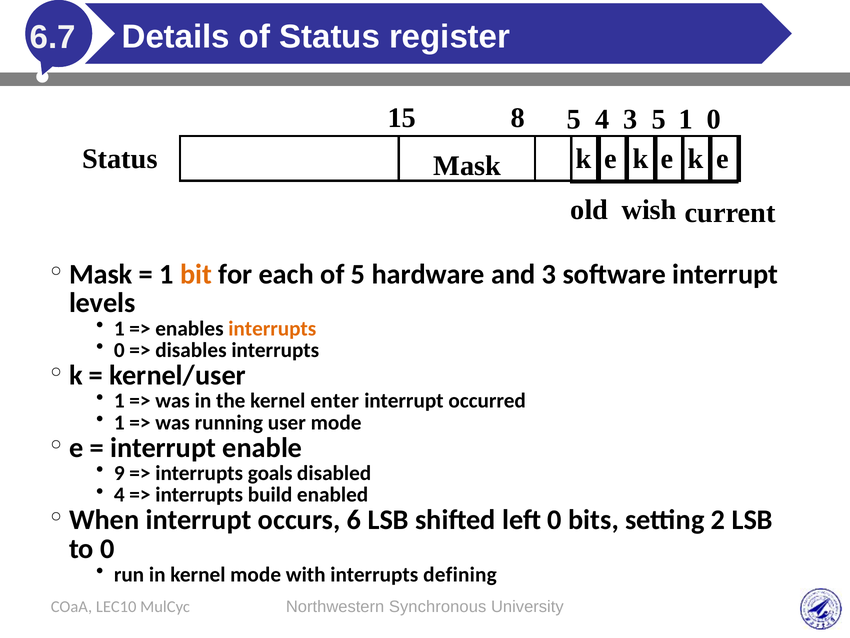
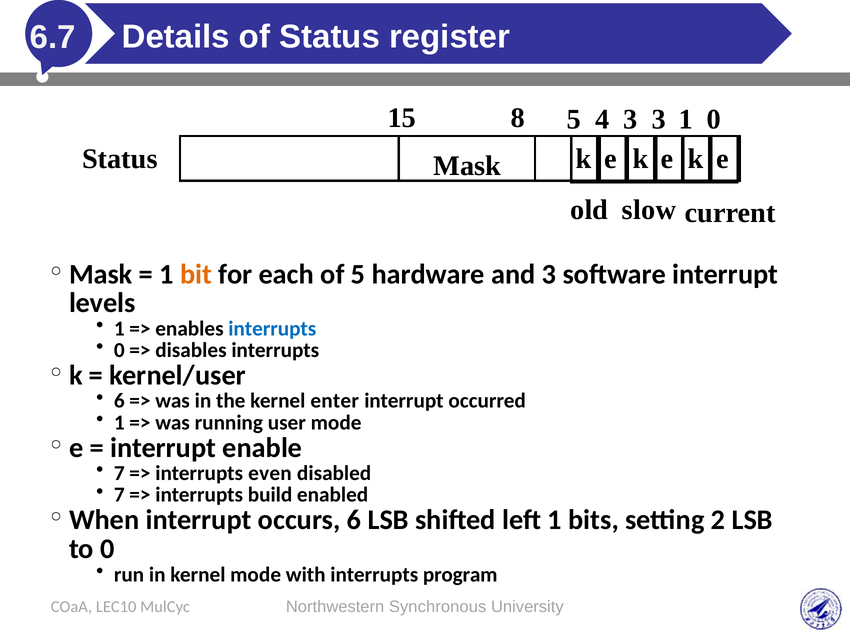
3 5: 5 -> 3
wish: wish -> slow
interrupts at (272, 328) colour: orange -> blue
1 at (119, 401): 1 -> 6
9 at (119, 473): 9 -> 7
goals: goals -> even
4 at (119, 495): 4 -> 7
left 0: 0 -> 1
defining: defining -> program
